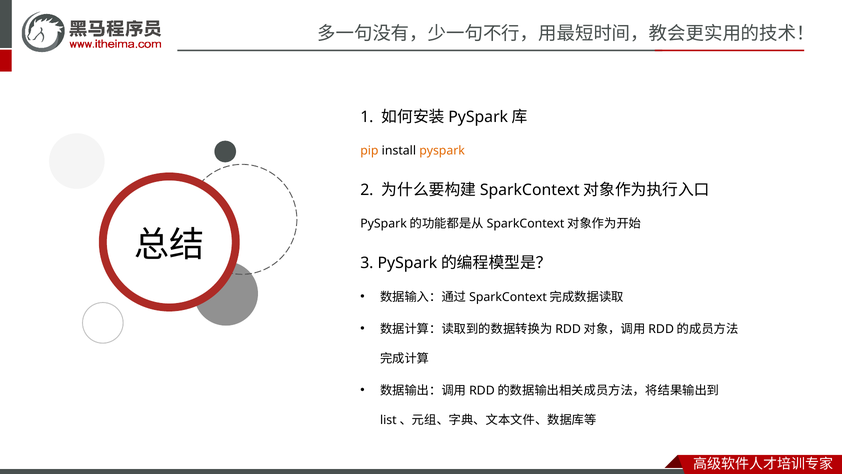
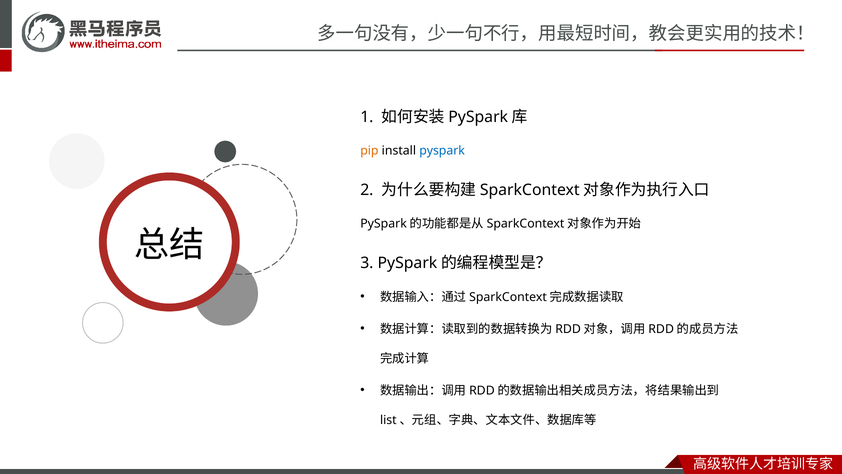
pyspark colour: orange -> blue
